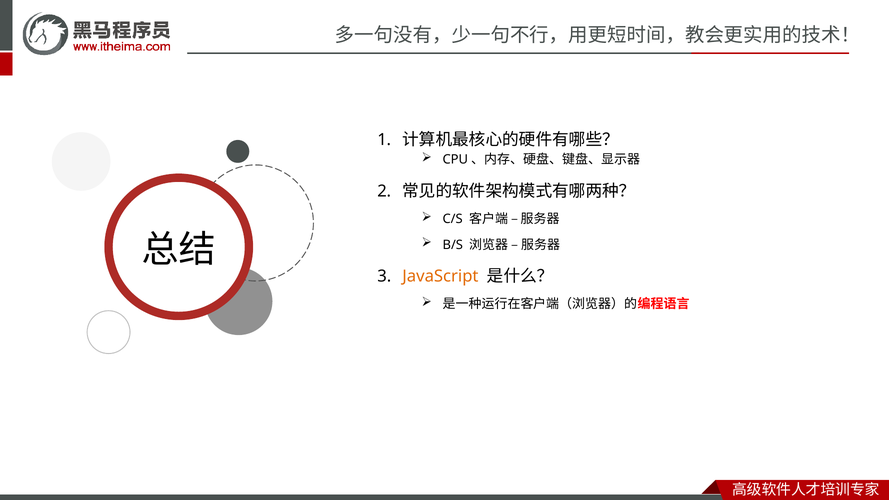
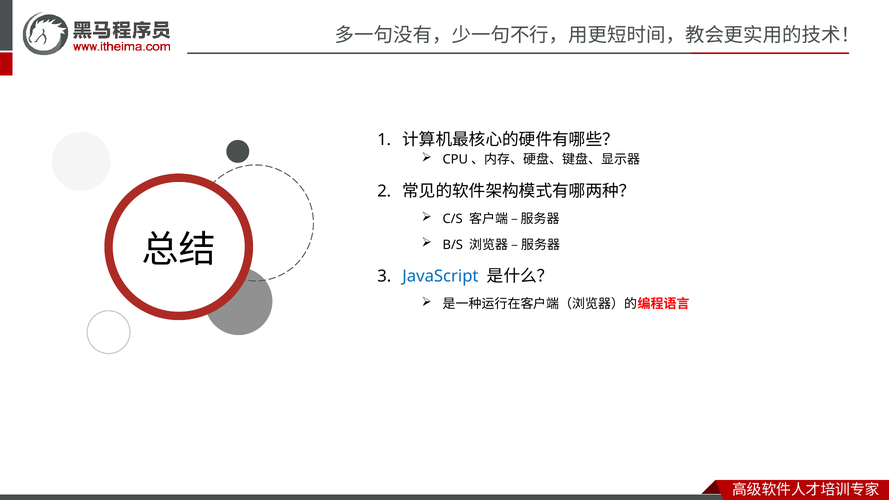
JavaScript colour: orange -> blue
